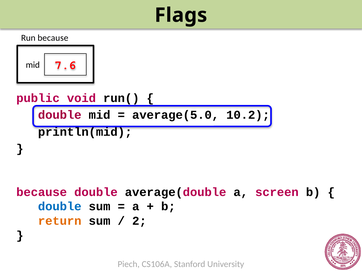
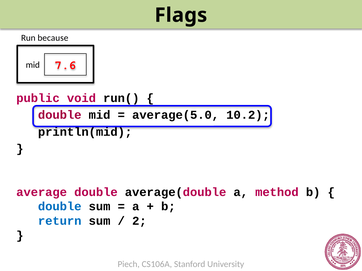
because at (42, 192): because -> average
screen: screen -> method
return colour: orange -> blue
